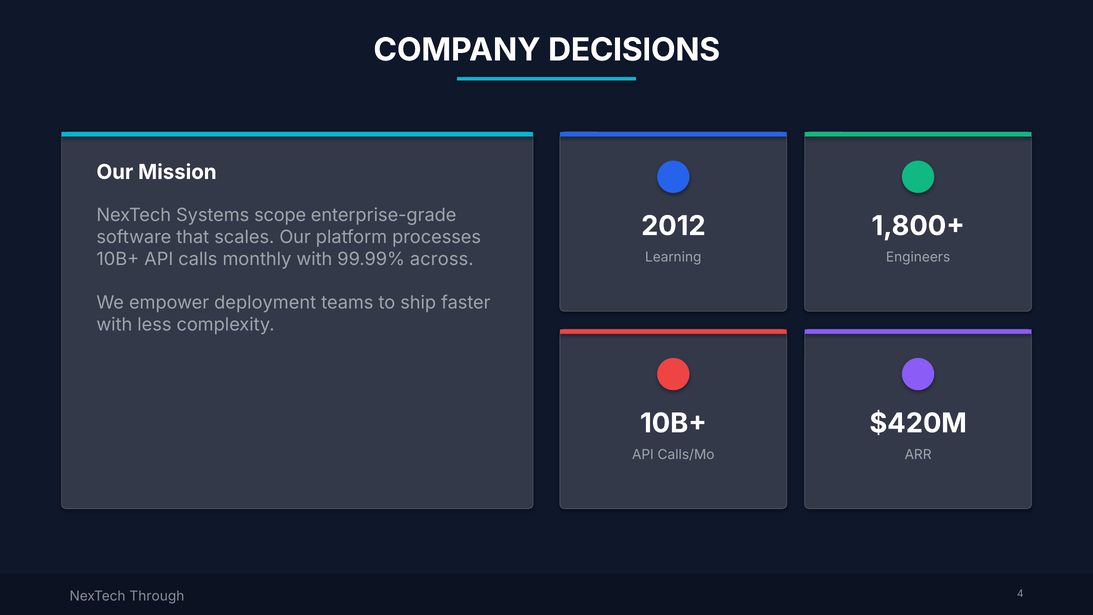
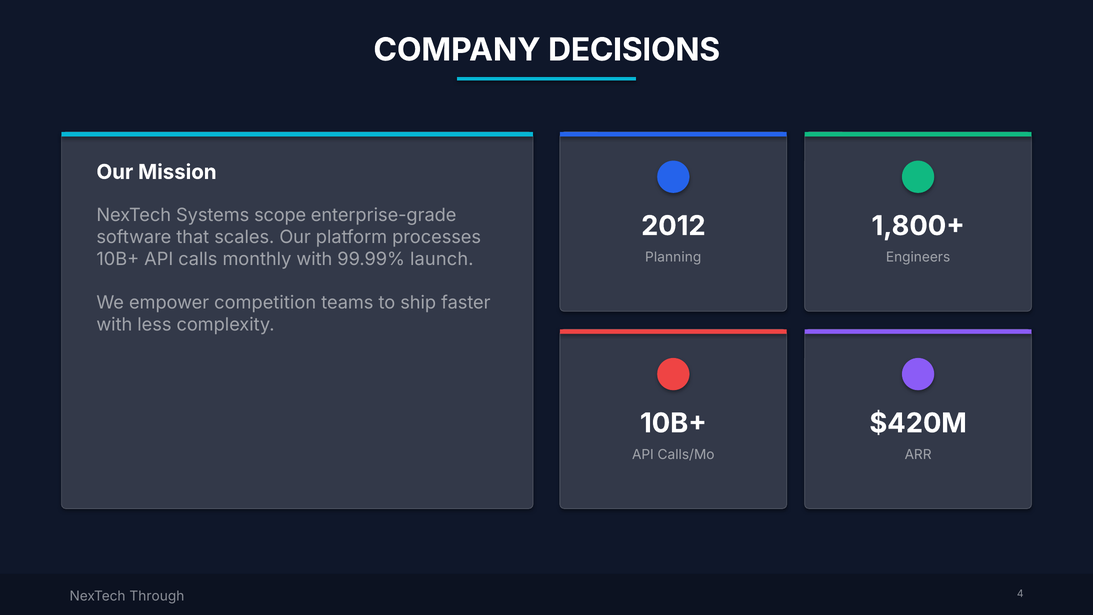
Learning: Learning -> Planning
across: across -> launch
deployment: deployment -> competition
